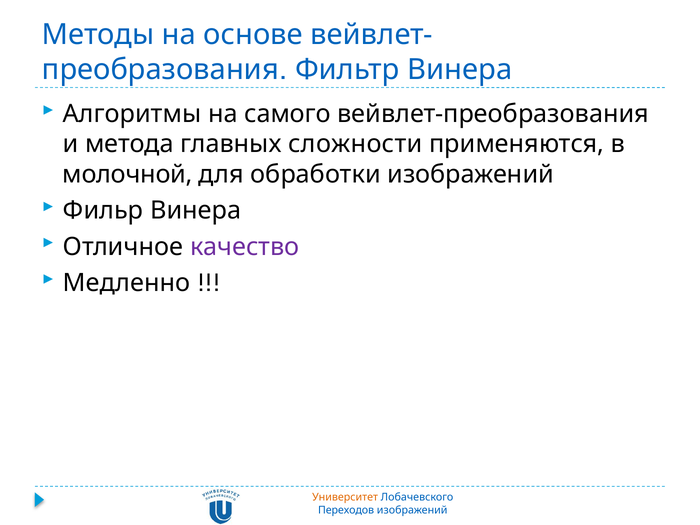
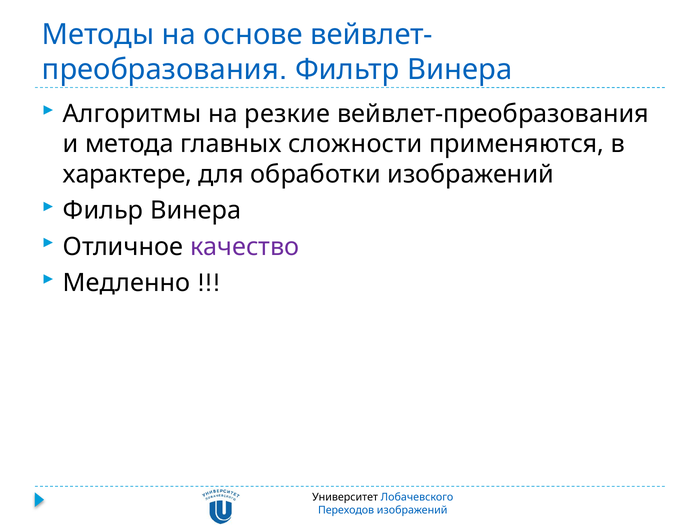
самого: самого -> резкие
молочной: молочной -> характере
Университет colour: orange -> black
